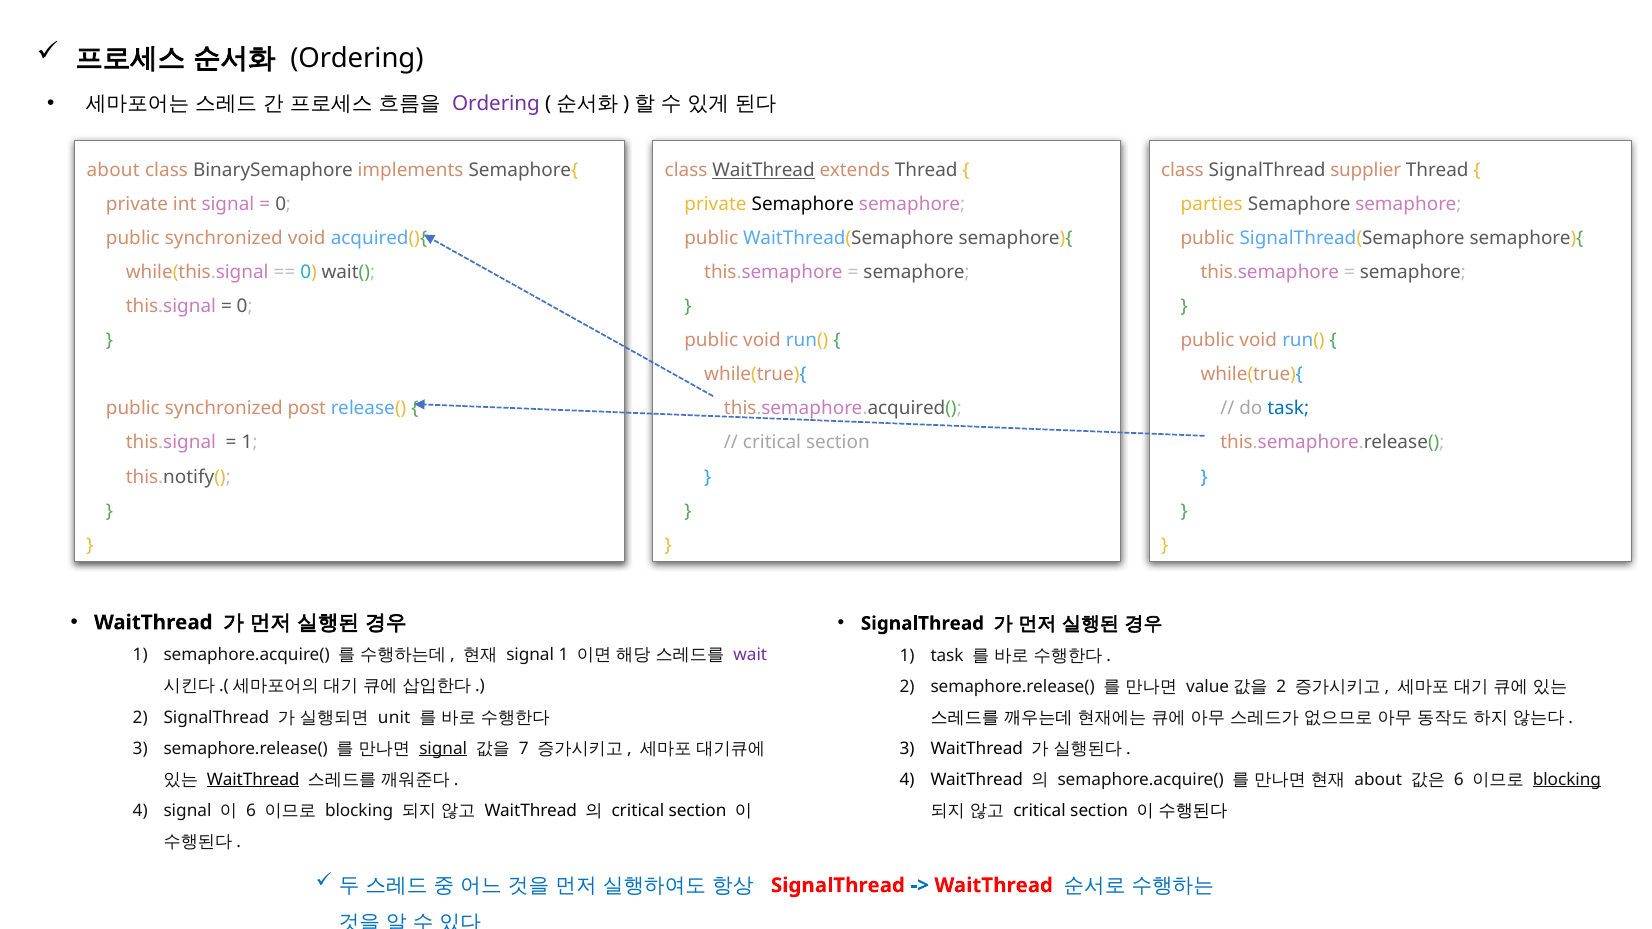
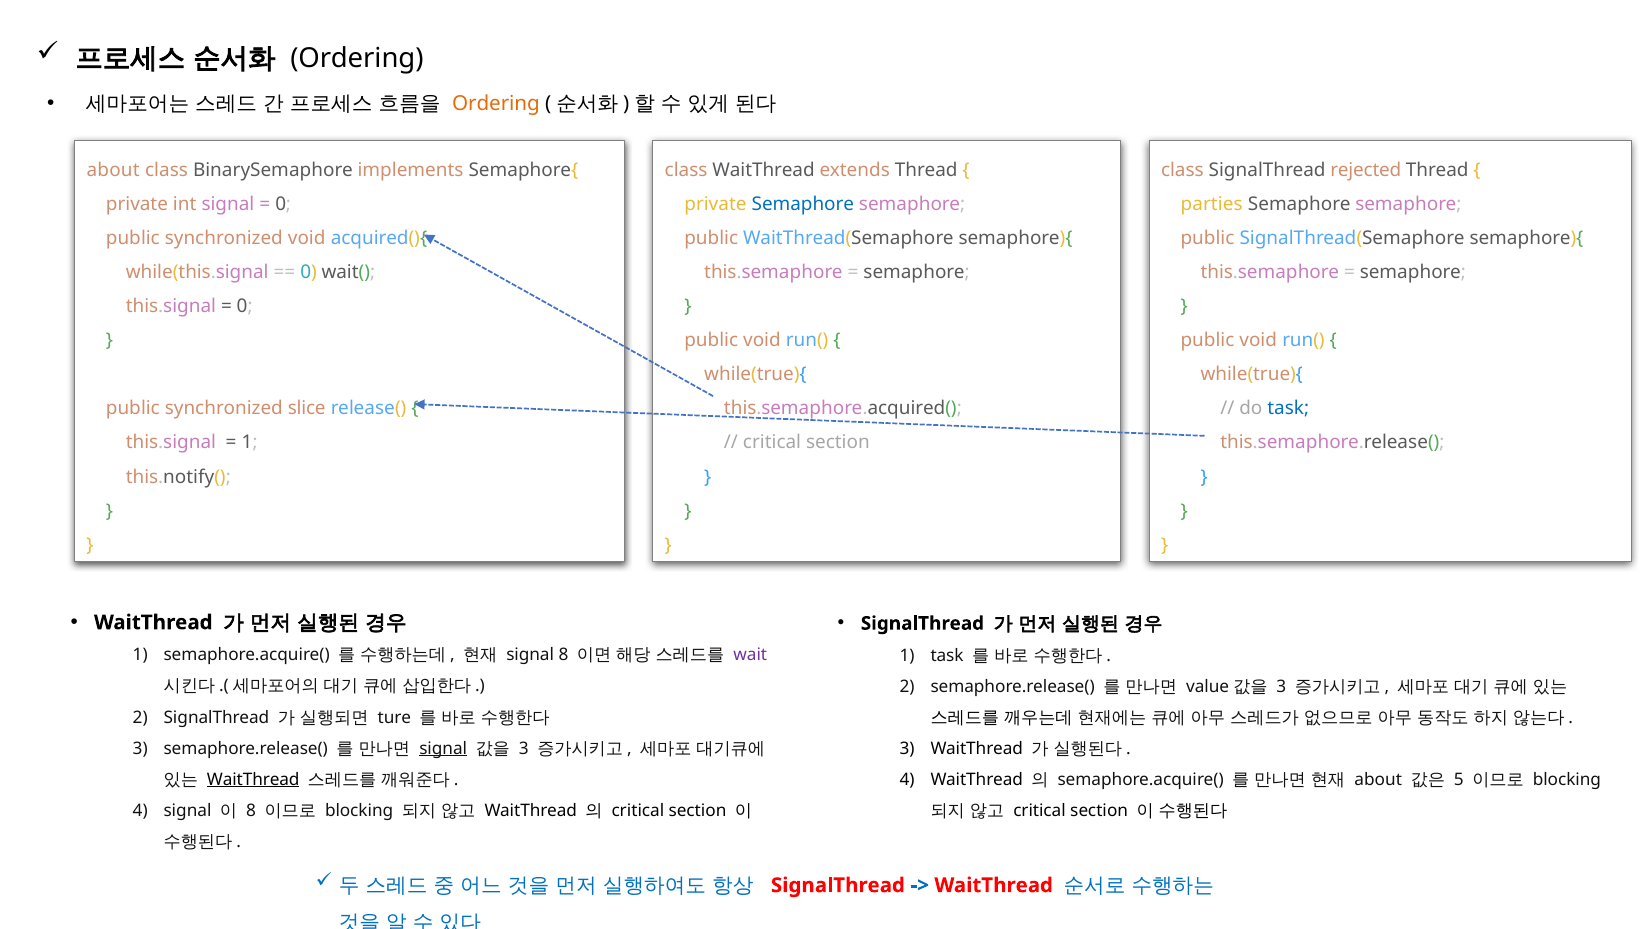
Ordering at (496, 104) colour: purple -> orange
WaitThread at (764, 170) underline: present -> none
supplier: supplier -> rejected
Semaphore at (803, 204) colour: black -> blue
post: post -> slice
signal 1: 1 -> 8
2 at (1281, 687): 2 -> 3
unit: unit -> ture
7 at (524, 749): 7 -> 3
6 at (1459, 780): 6 -> 5
blocking at (1567, 780) underline: present -> none
6 at (251, 811): 6 -> 8
